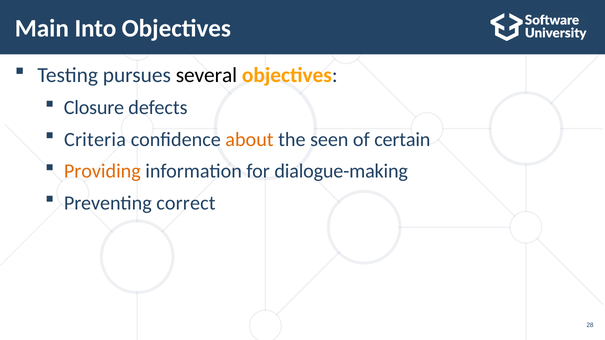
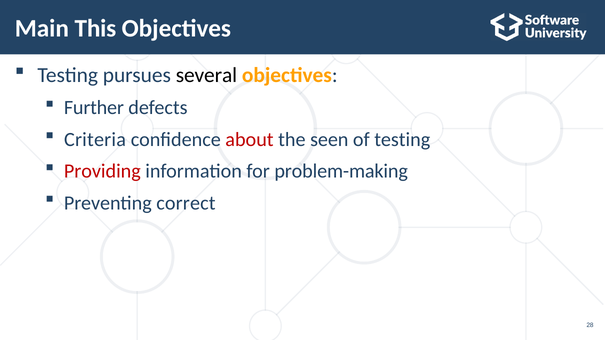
Into: Into -> This
Closure: Closure -> Further
about colour: orange -> red
of certain: certain -> testing
Providing colour: orange -> red
dialogue-making: dialogue-making -> problem-making
